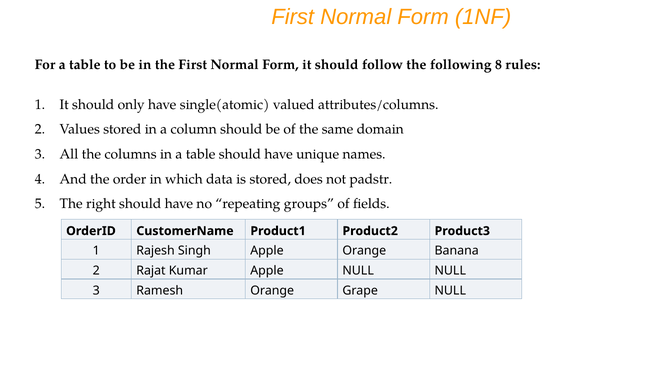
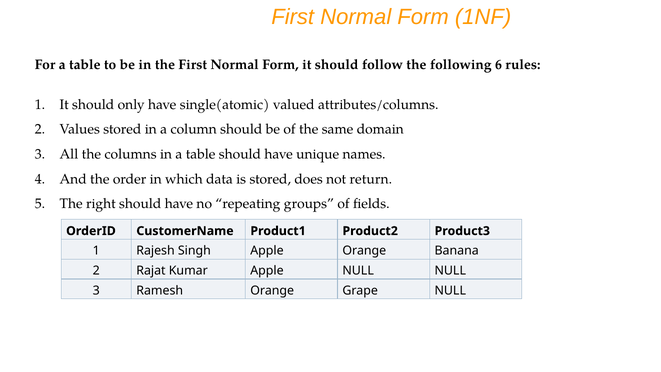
8: 8 -> 6
padstr: padstr -> return
